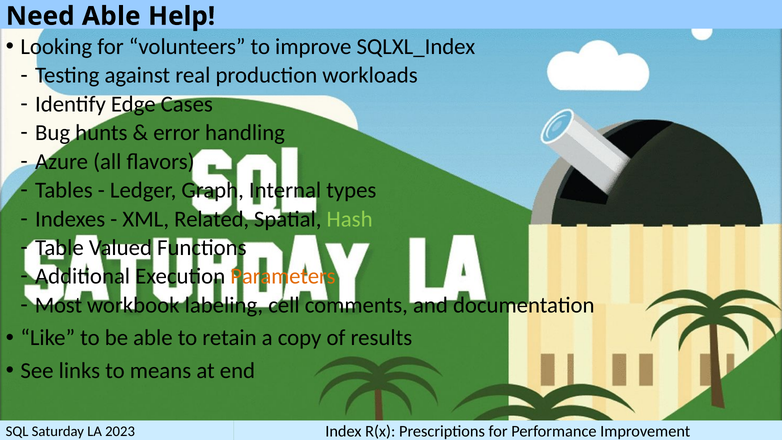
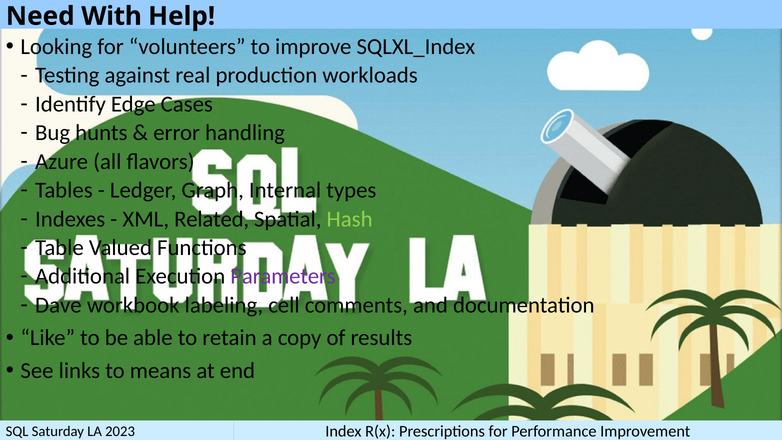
Need Able: Able -> With
Parameters colour: orange -> purple
Most: Most -> Dave
